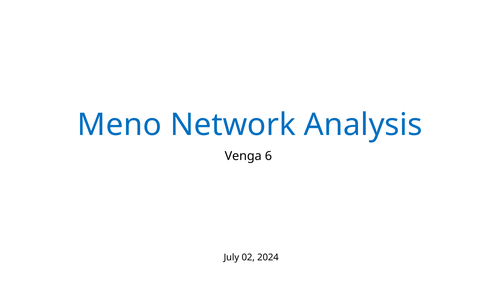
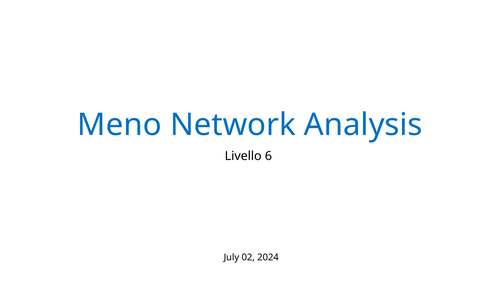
Venga: Venga -> Livello
